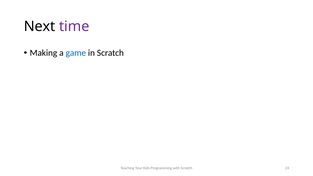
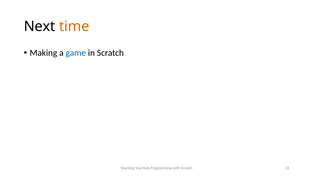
time colour: purple -> orange
